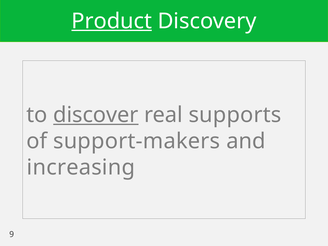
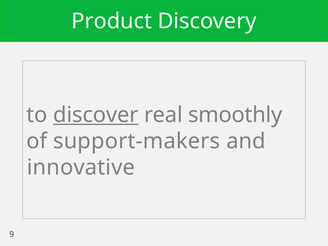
Product underline: present -> none
supports: supports -> smoothly
increasing: increasing -> innovative
